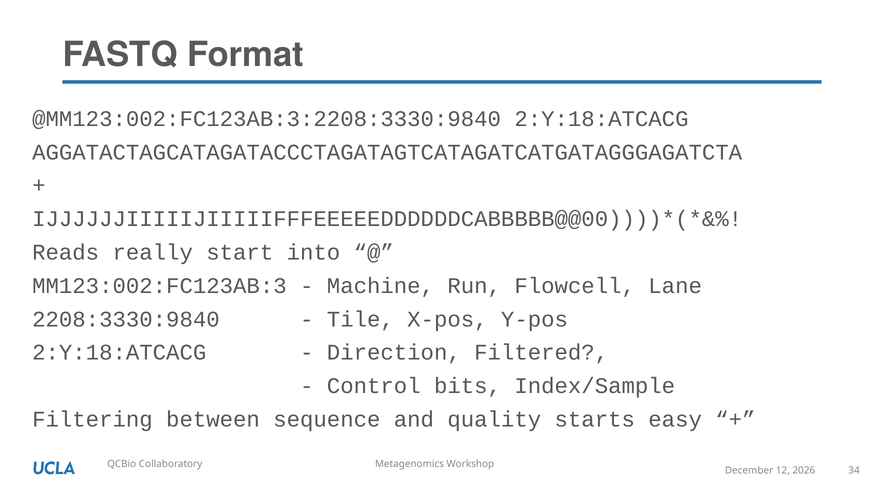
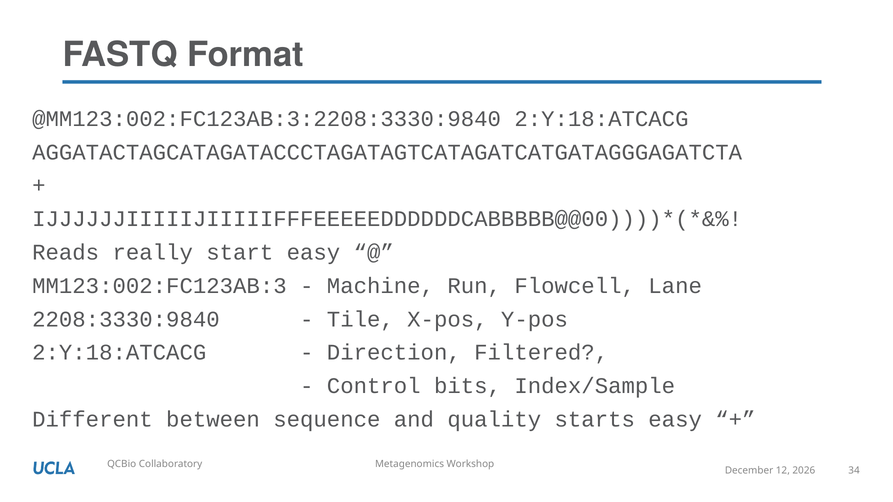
start into: into -> easy
Filtering: Filtering -> Different
